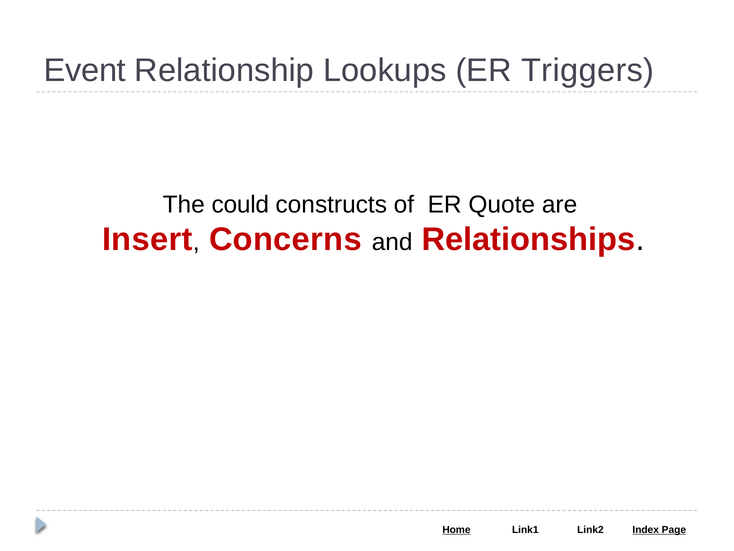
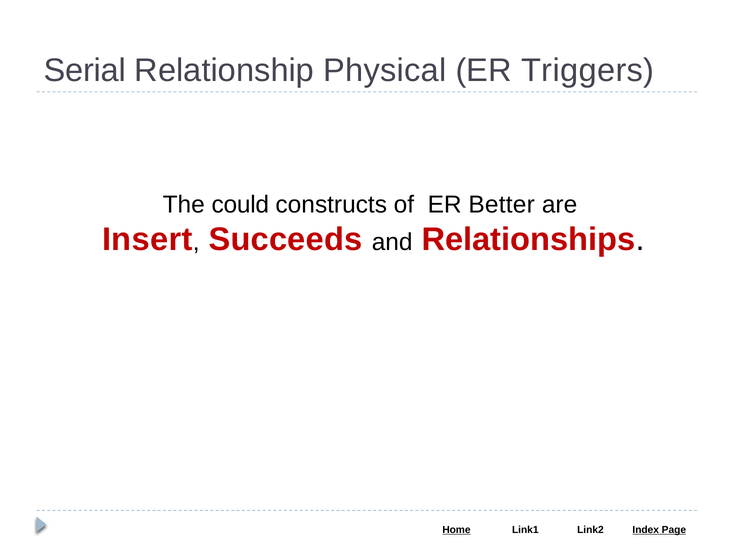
Event: Event -> Serial
Lookups: Lookups -> Physical
Quote: Quote -> Better
Concerns: Concerns -> Succeeds
